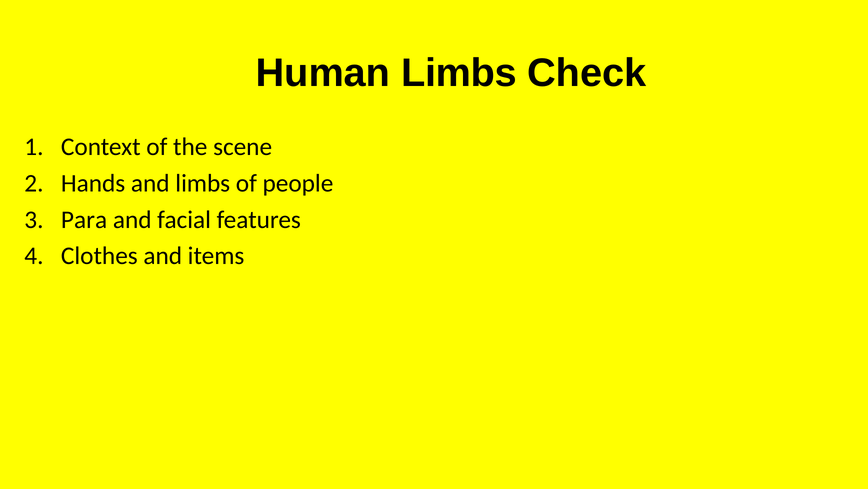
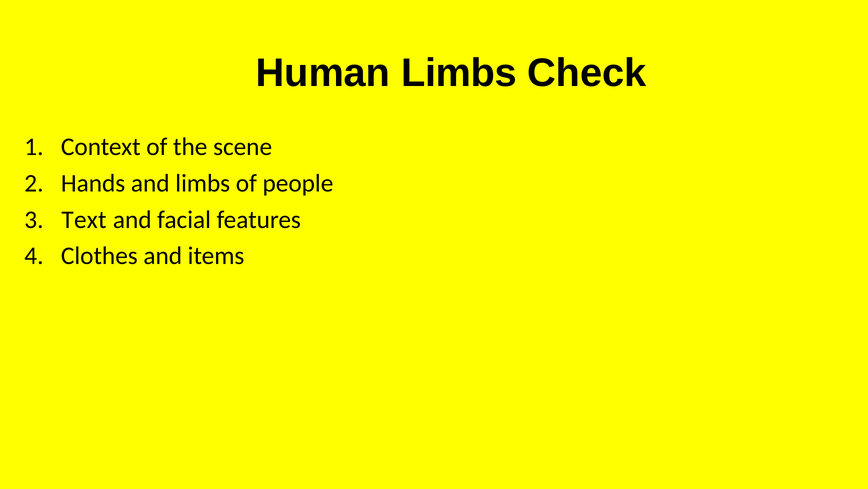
Para: Para -> Text
